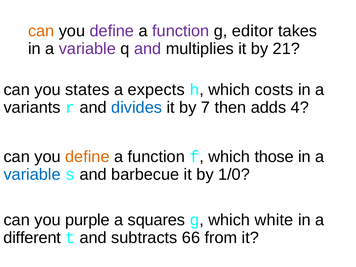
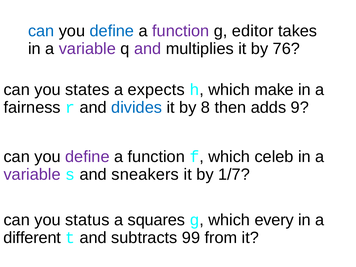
can at (41, 31) colour: orange -> blue
define at (112, 31) colour: purple -> blue
21: 21 -> 76
costs: costs -> make
variants: variants -> fairness
7: 7 -> 8
4: 4 -> 9
define at (87, 157) colour: orange -> purple
those: those -> celeb
variable at (32, 174) colour: blue -> purple
barbecue: barbecue -> sneakers
1/0: 1/0 -> 1/7
purple: purple -> status
white: white -> every
66: 66 -> 99
